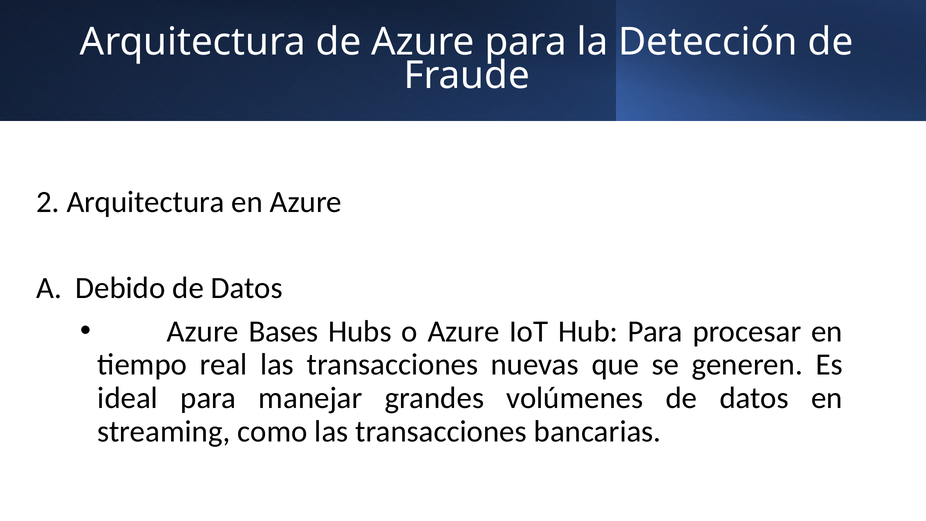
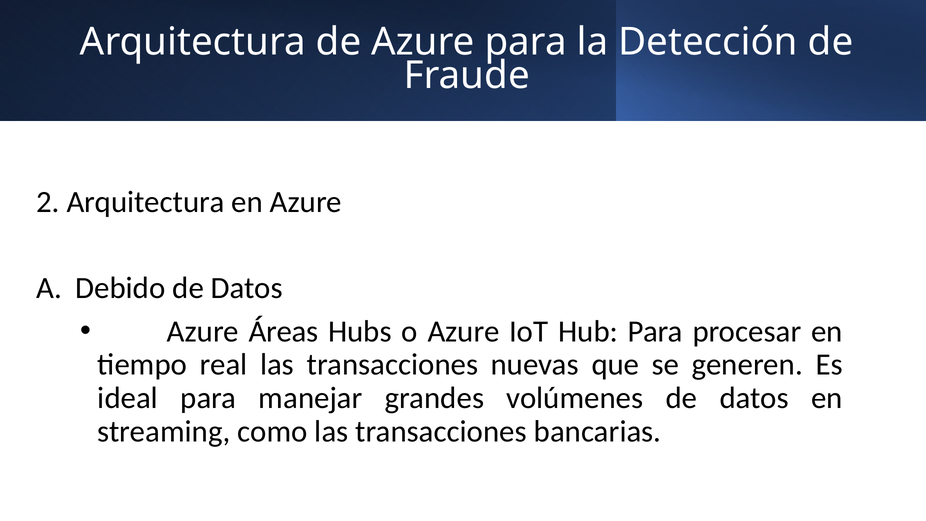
Bases: Bases -> Áreas
